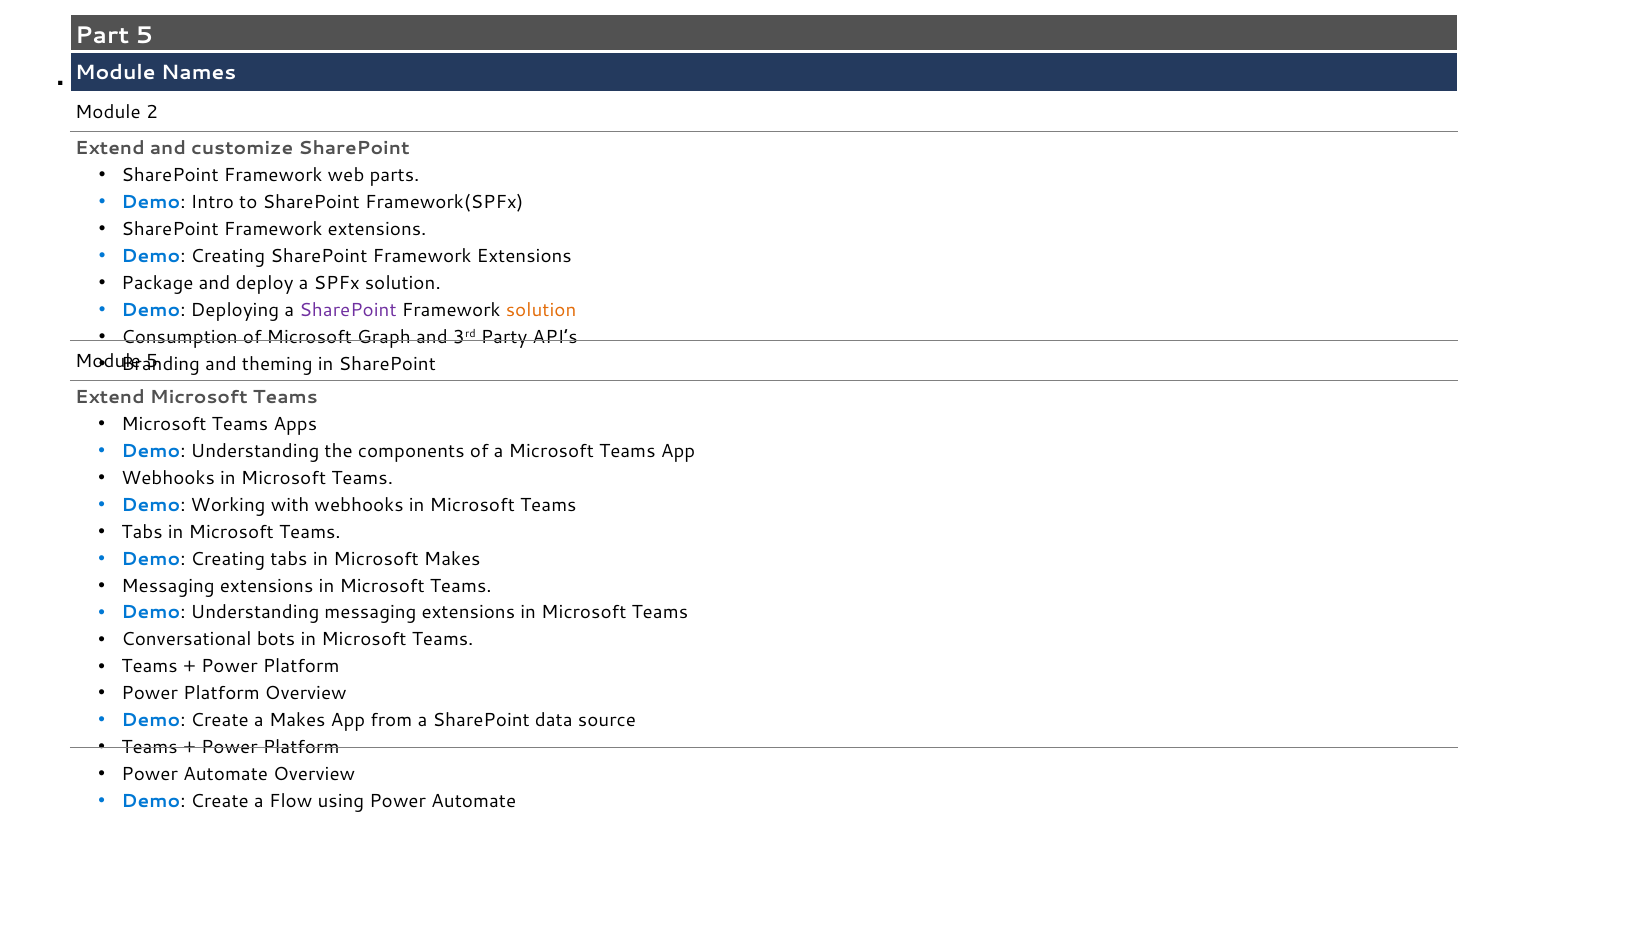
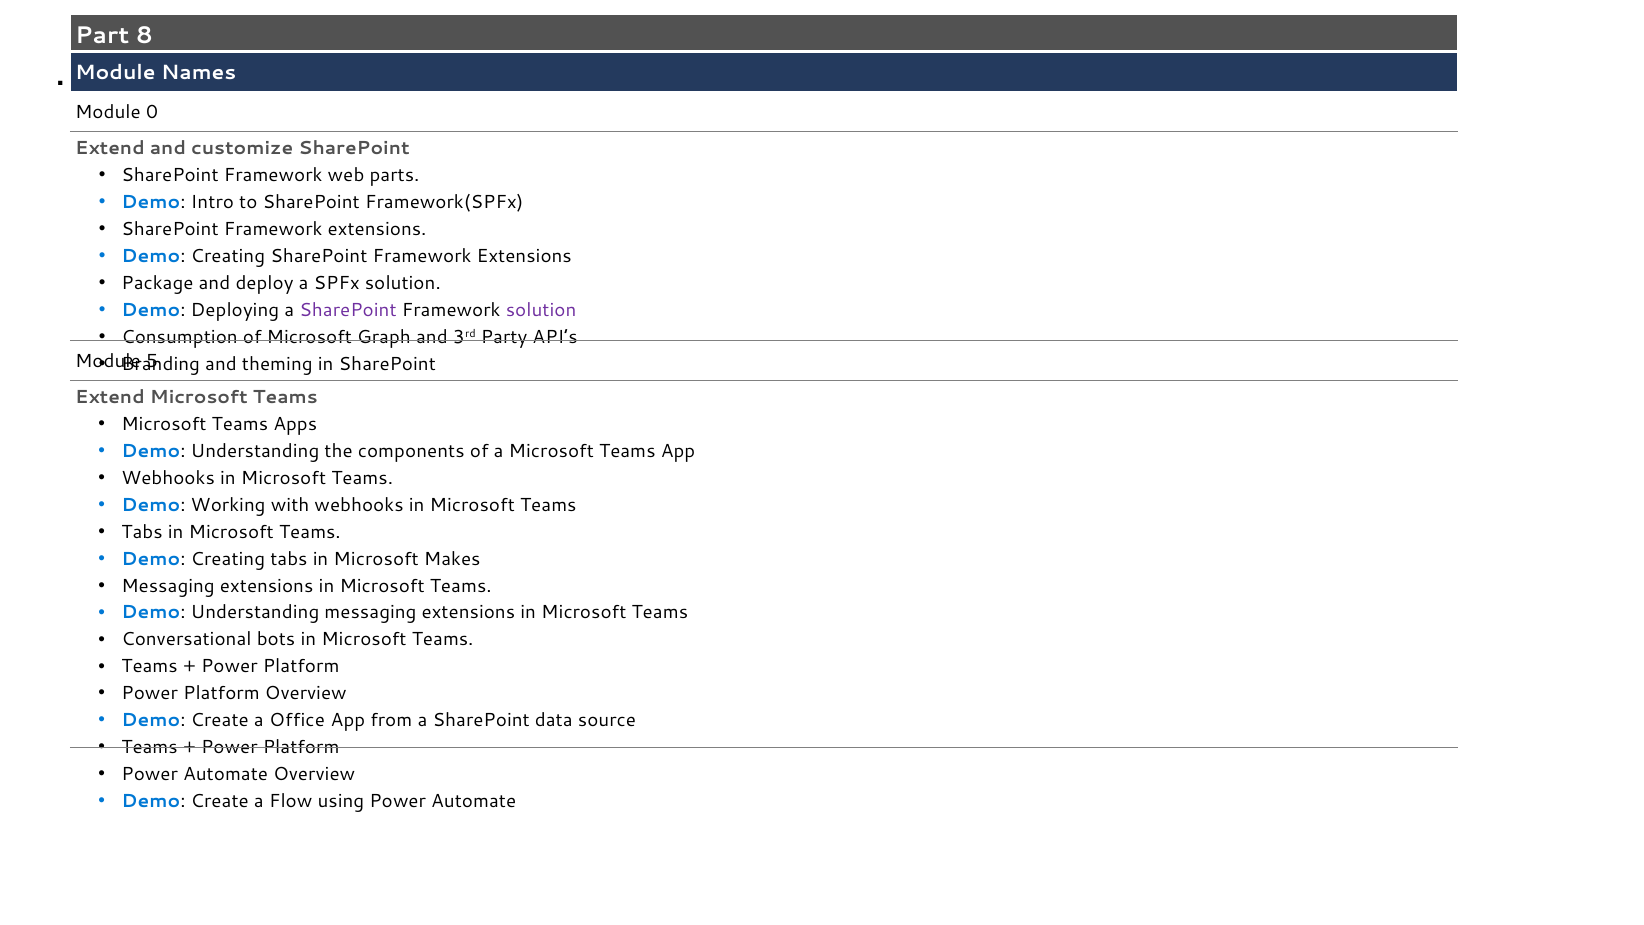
Part 5: 5 -> 8
2: 2 -> 0
solution at (541, 310) colour: orange -> purple
a Makes: Makes -> Office
